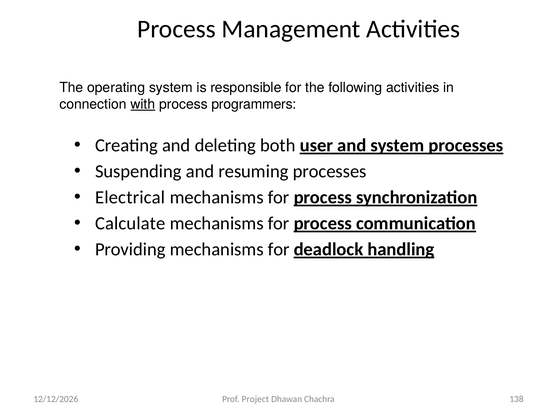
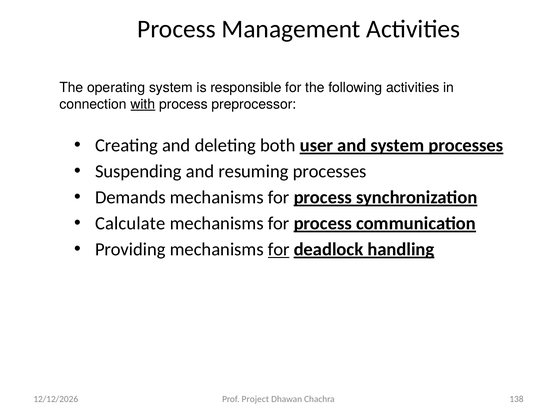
programmers: programmers -> preprocessor
Electrical: Electrical -> Demands
for at (279, 249) underline: none -> present
